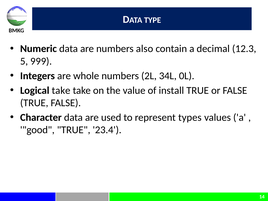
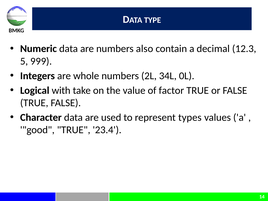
Logical take: take -> with
install: install -> factor
